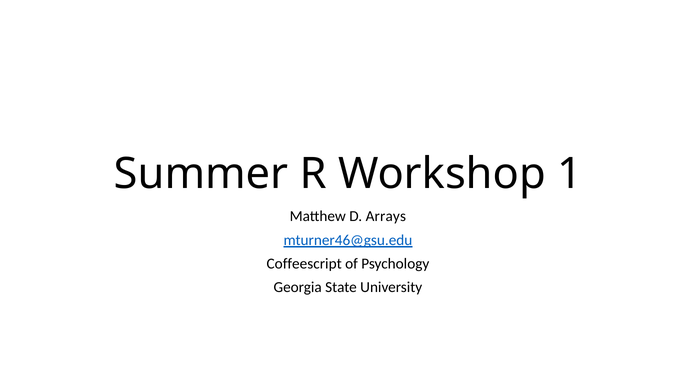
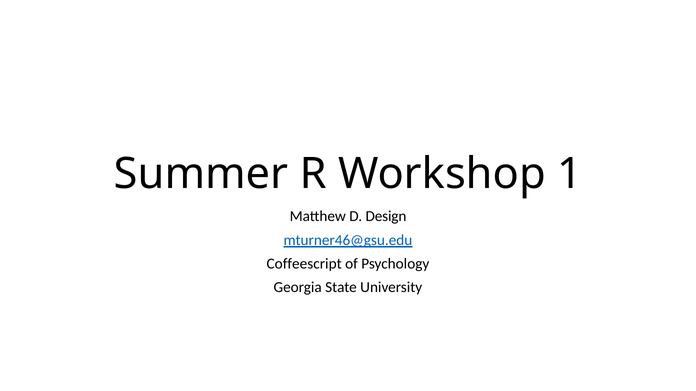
Arrays: Arrays -> Design
